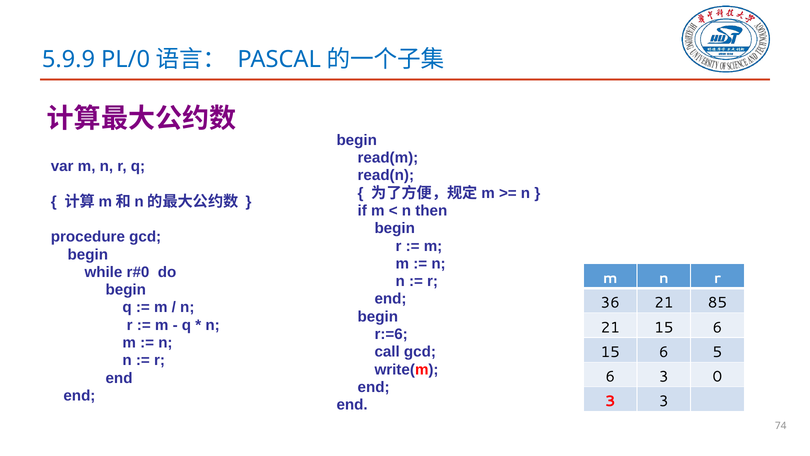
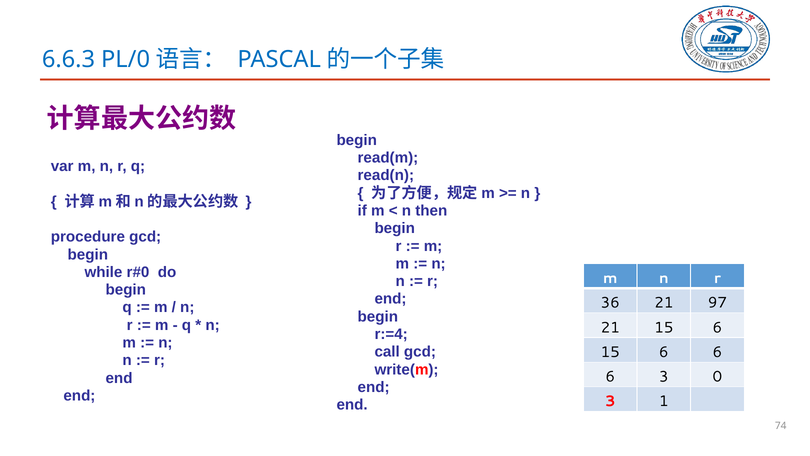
5.9.9: 5.9.9 -> 6.6.3
85: 85 -> 97
r:=6: r:=6 -> r:=4
15 6 5: 5 -> 6
3 3: 3 -> 1
